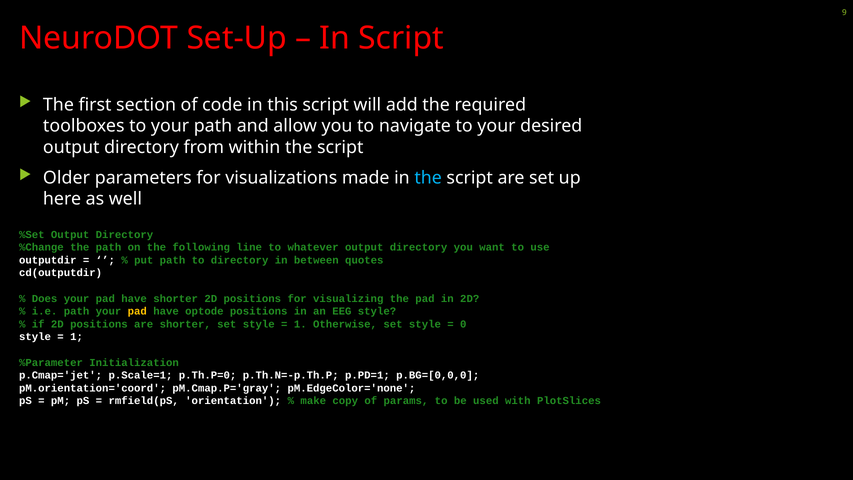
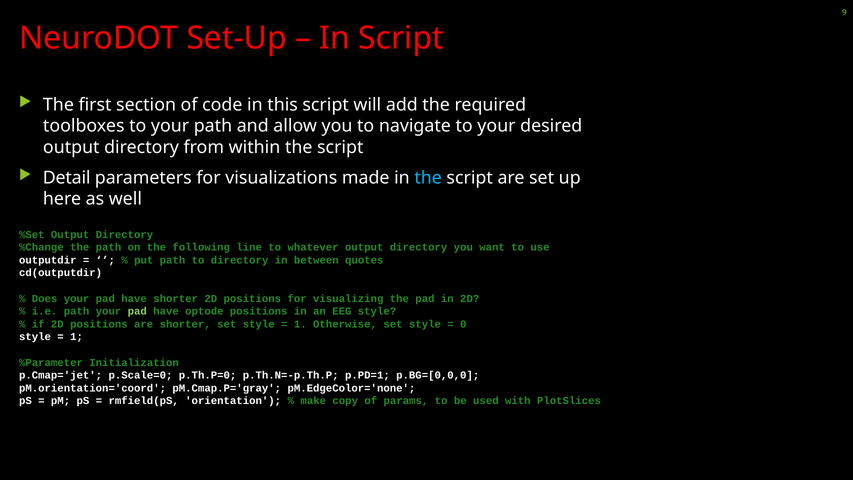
Older: Older -> Detail
pad at (137, 311) colour: yellow -> light green
p.Scale=1: p.Scale=1 -> p.Scale=0
